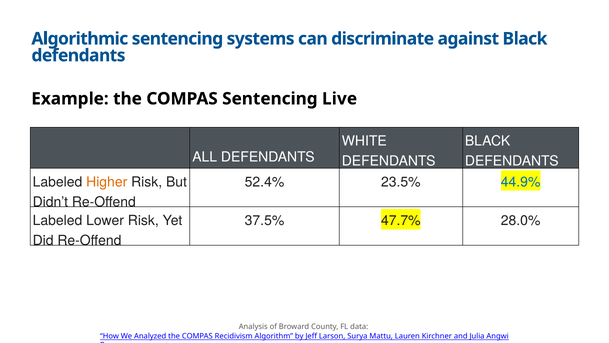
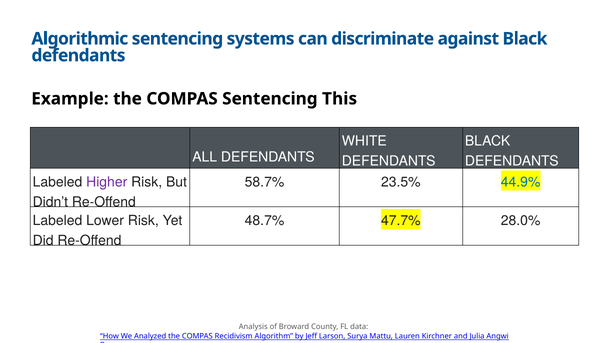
Live: Live -> This
Higher colour: orange -> purple
52.4%: 52.4% -> 58.7%
37.5%: 37.5% -> 48.7%
